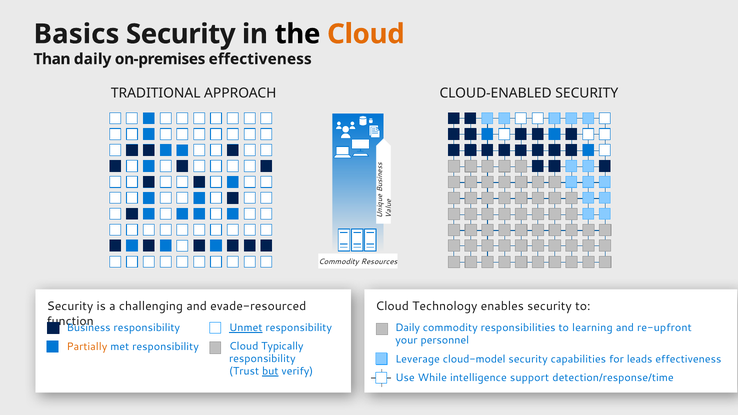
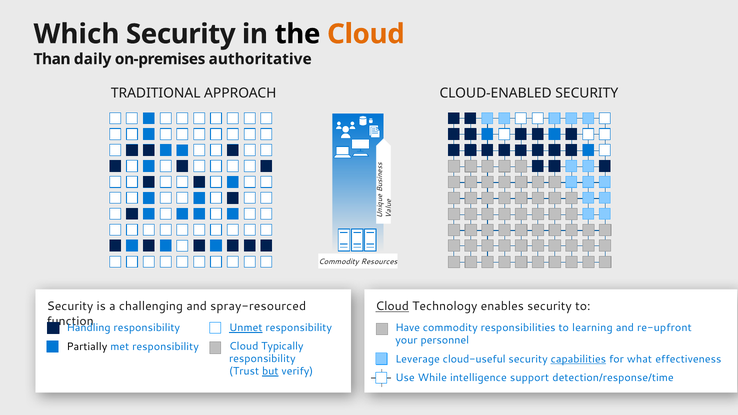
Basics: Basics -> Which
on-premises effectiveness: effectiveness -> authoritative
evade-resourced: evade-resourced -> spray-resourced
Cloud at (392, 307) underline: none -> present
Business: Business -> Handling
Daily at (408, 328): Daily -> Have
Partially colour: orange -> black
cloud-model: cloud-model -> cloud-useful
capabilities underline: none -> present
leads: leads -> what
